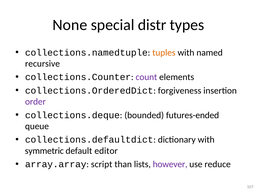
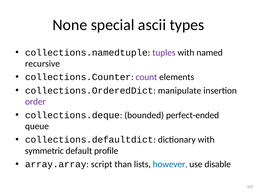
distr: distr -> ascii
tuples colour: orange -> purple
forgiveness: forgiveness -> manipulate
futures-ended: futures-ended -> perfect-ended
editor: editor -> profile
however colour: purple -> blue
reduce: reduce -> disable
